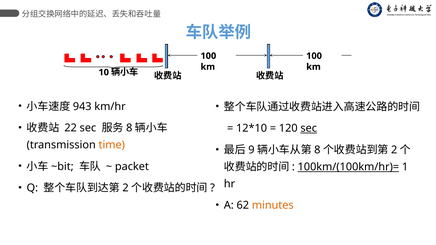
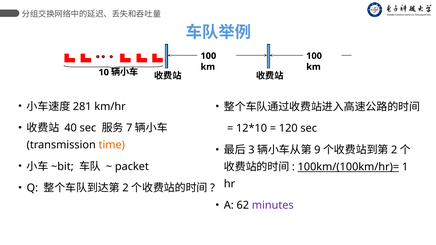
943: 943 -> 281
22: 22 -> 40
8 at (129, 128): 8 -> 7
sec at (309, 129) underline: present -> none
9: 9 -> 3
8 at (317, 150): 8 -> 9
minutes colour: orange -> purple
